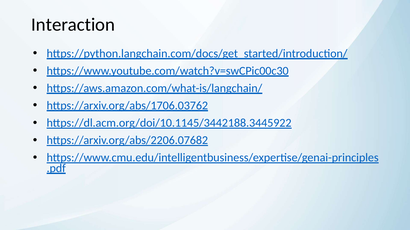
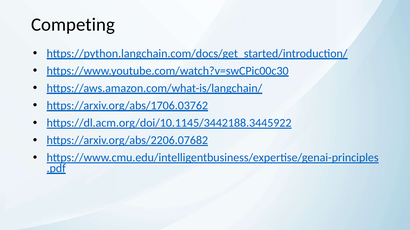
Interaction: Interaction -> Competing
